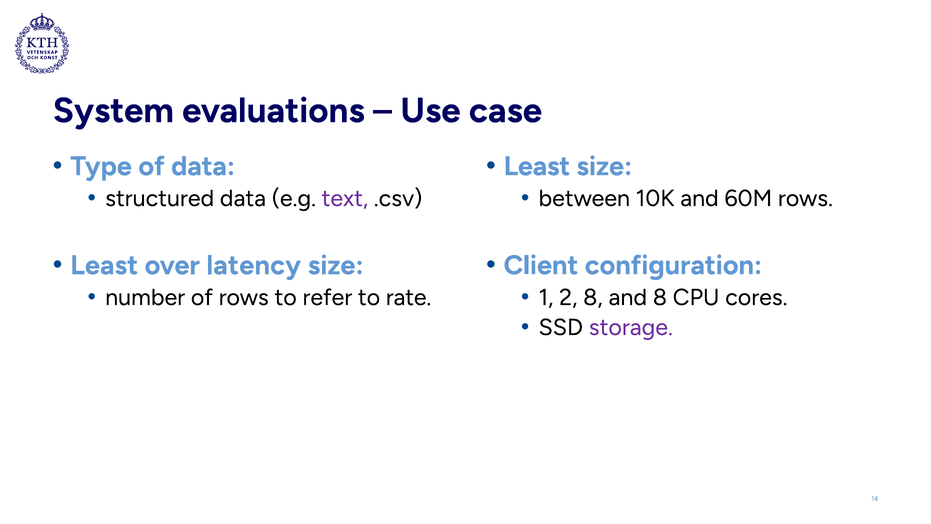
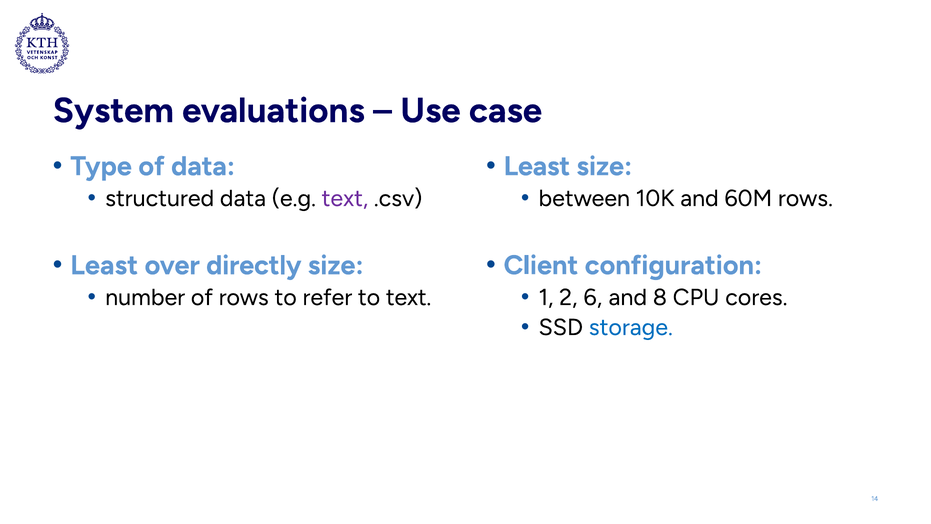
latency: latency -> directly
to rate: rate -> text
2 8: 8 -> 6
storage colour: purple -> blue
